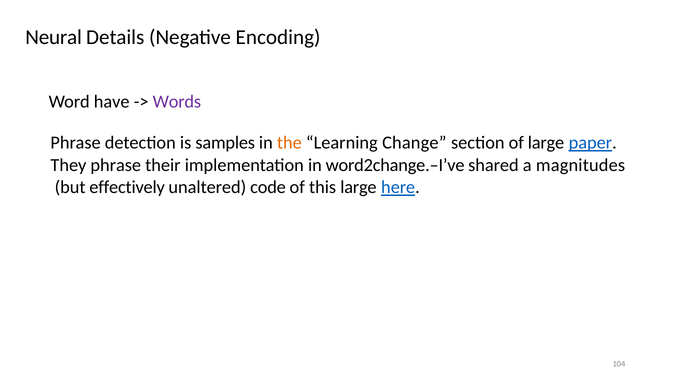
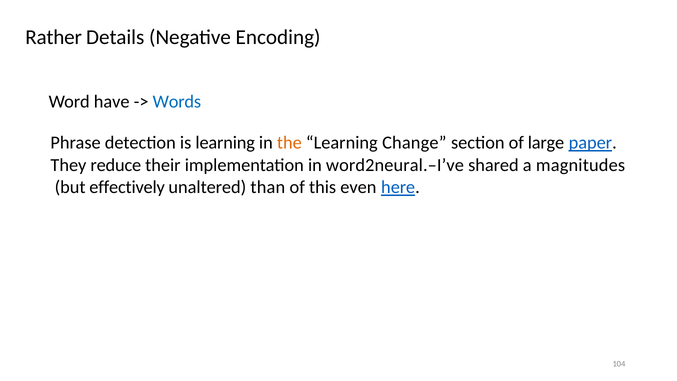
Neural: Neural -> Rather
Words colour: purple -> blue
is samples: samples -> learning
They phrase: phrase -> reduce
word2change.–I’ve: word2change.–I’ve -> word2neural.–I’ve
code: code -> than
this large: large -> even
